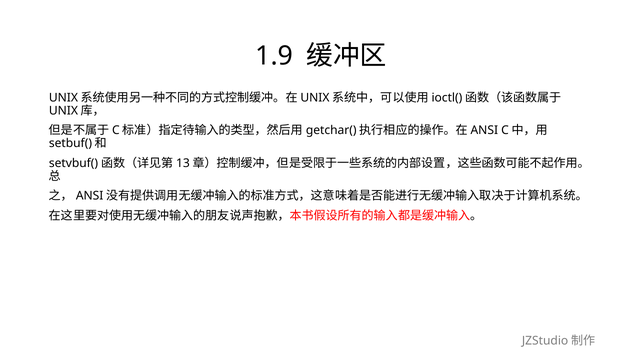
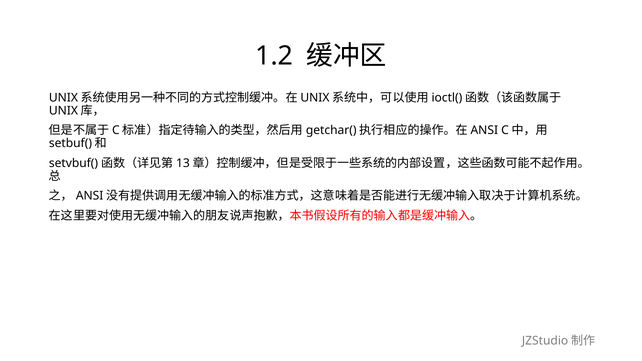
1.9: 1.9 -> 1.2
